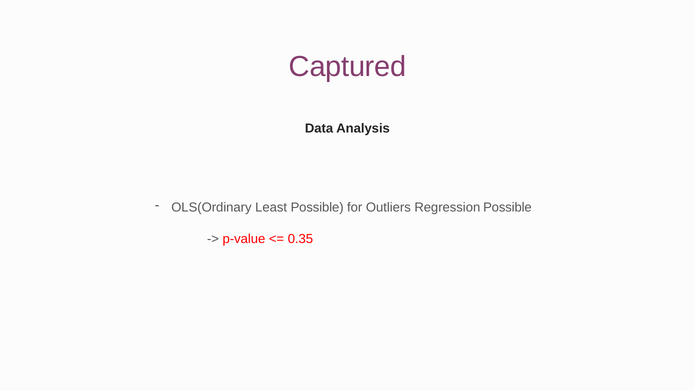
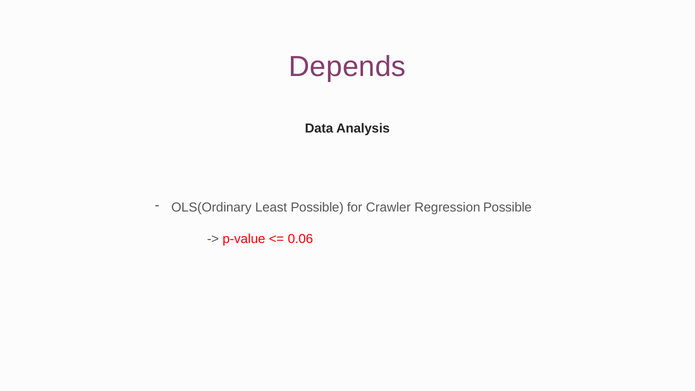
Captured: Captured -> Depends
Outliers: Outliers -> Crawler
0.35: 0.35 -> 0.06
